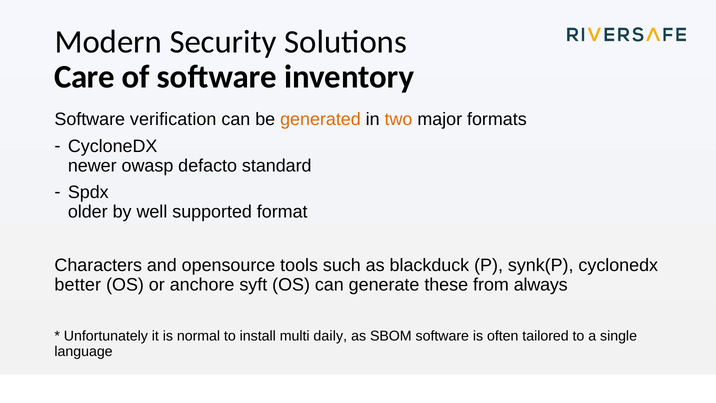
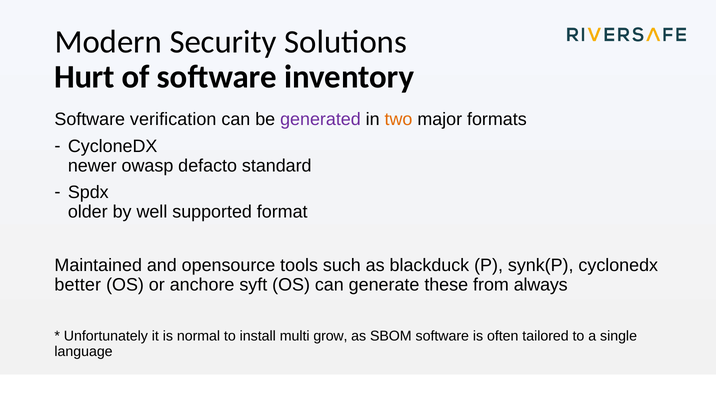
Care: Care -> Hurt
generated colour: orange -> purple
Characters: Characters -> Maintained
daily: daily -> grow
